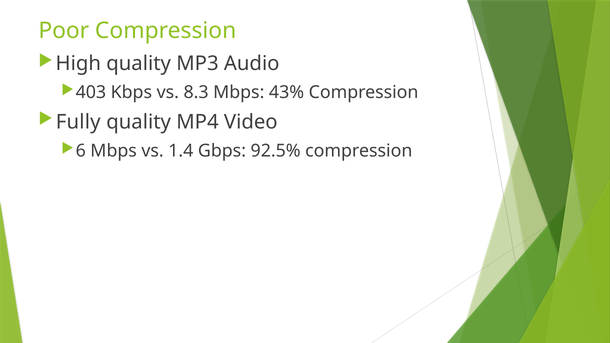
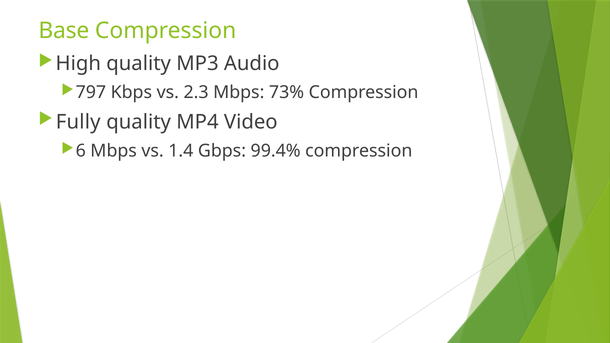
Poor: Poor -> Base
403: 403 -> 797
8.3: 8.3 -> 2.3
43%: 43% -> 73%
92.5%: 92.5% -> 99.4%
